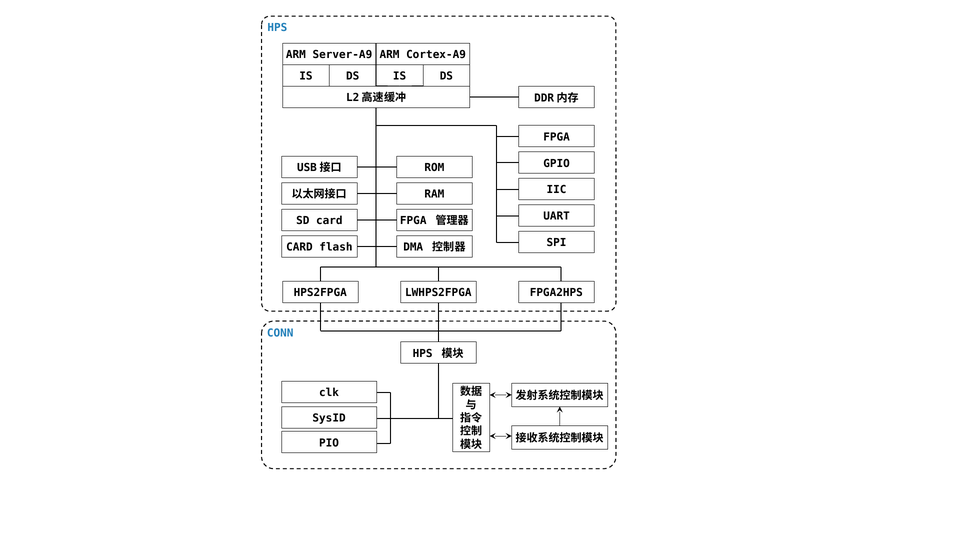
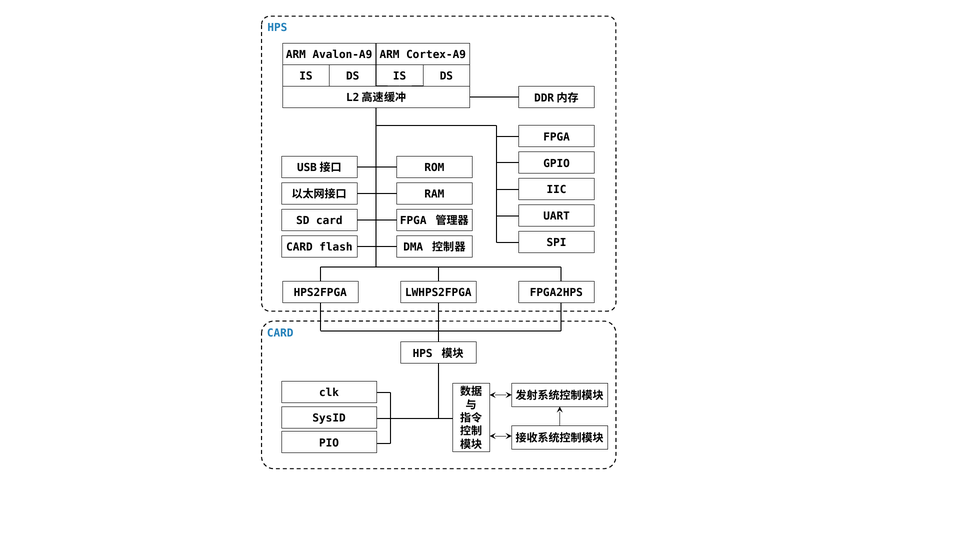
Server-A9: Server-A9 -> Avalon-A9
CONN at (280, 333): CONN -> CARD
